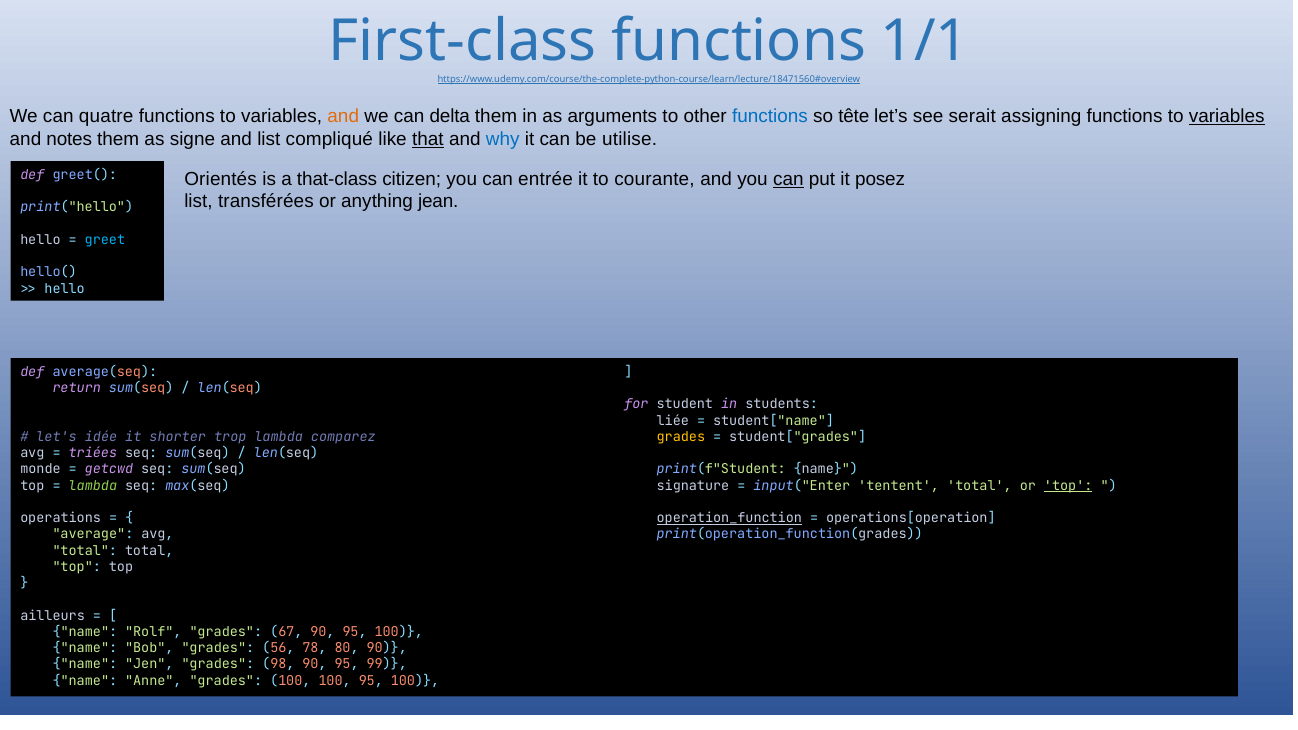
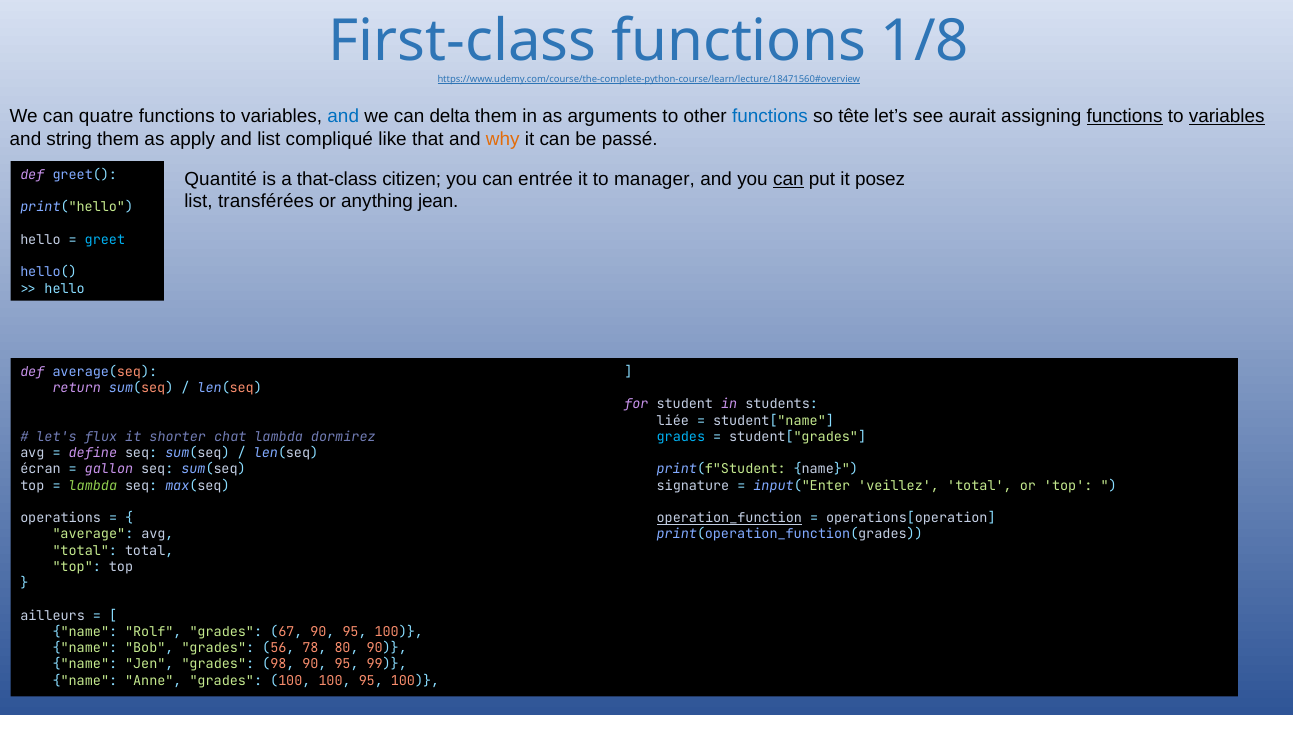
1/1: 1/1 -> 1/8
and at (343, 116) colour: orange -> blue
serait: serait -> aurait
functions at (1125, 116) underline: none -> present
notes: notes -> string
signe: signe -> apply
that underline: present -> none
why colour: blue -> orange
utilise: utilise -> passé
Orientés: Orientés -> Quantité
courante: courante -> manager
idée: idée -> flux
trop: trop -> chat
comparez: comparez -> dormirez
grades at (681, 437) colour: yellow -> light blue
triées: triées -> define
monde: monde -> écran
getcwd: getcwd -> gallon
tentent: tentent -> veillez
top at (1068, 486) underline: present -> none
